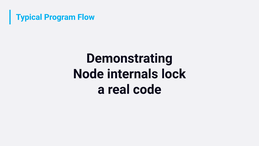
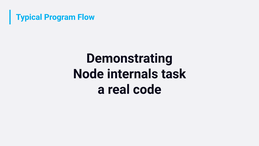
lock: lock -> task
